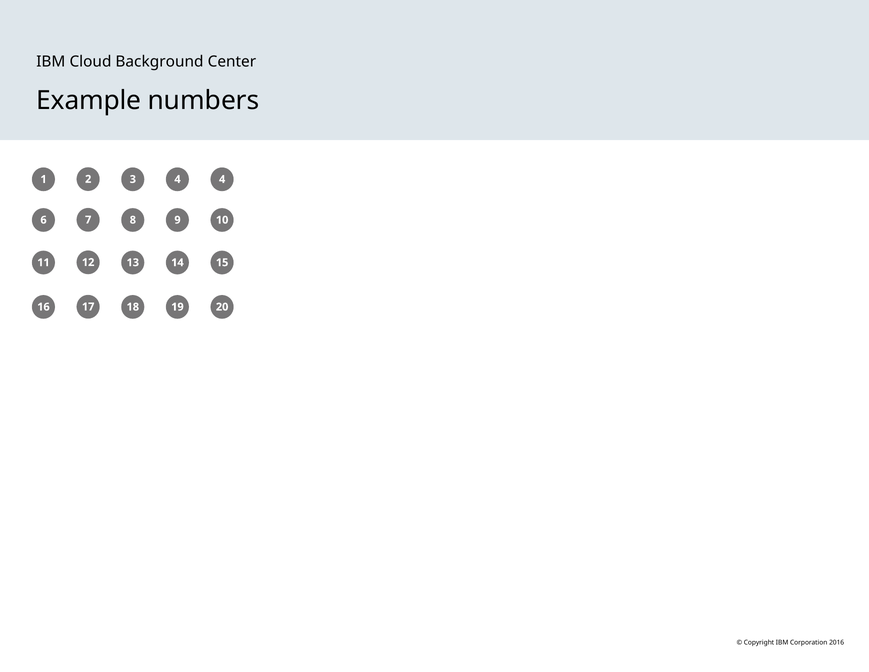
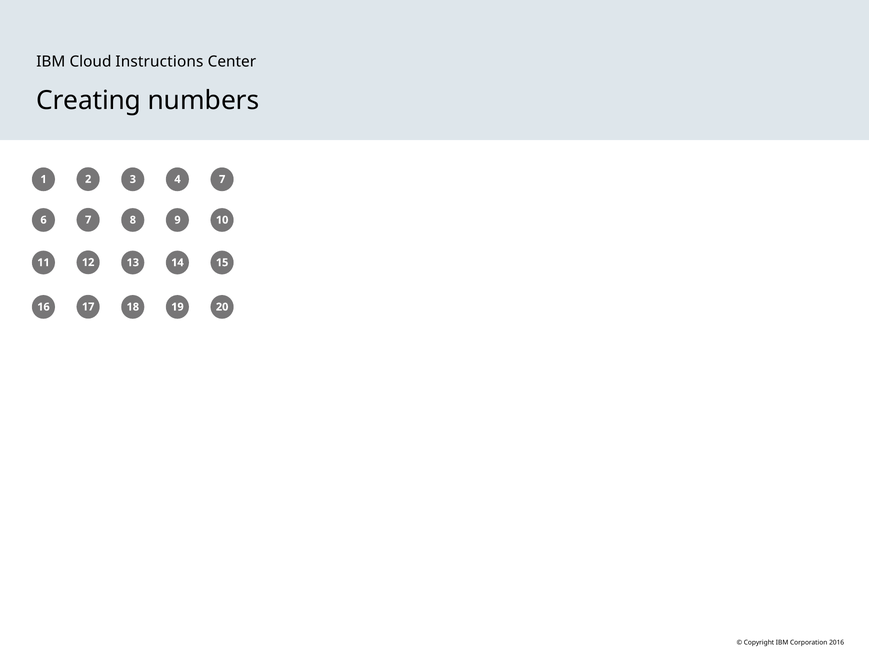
Background: Background -> Instructions
Example: Example -> Creating
4 4: 4 -> 7
